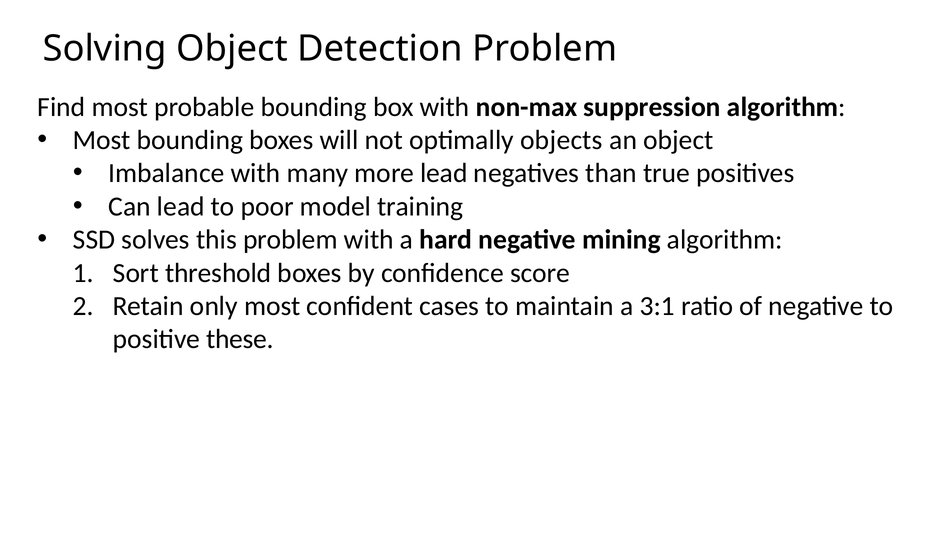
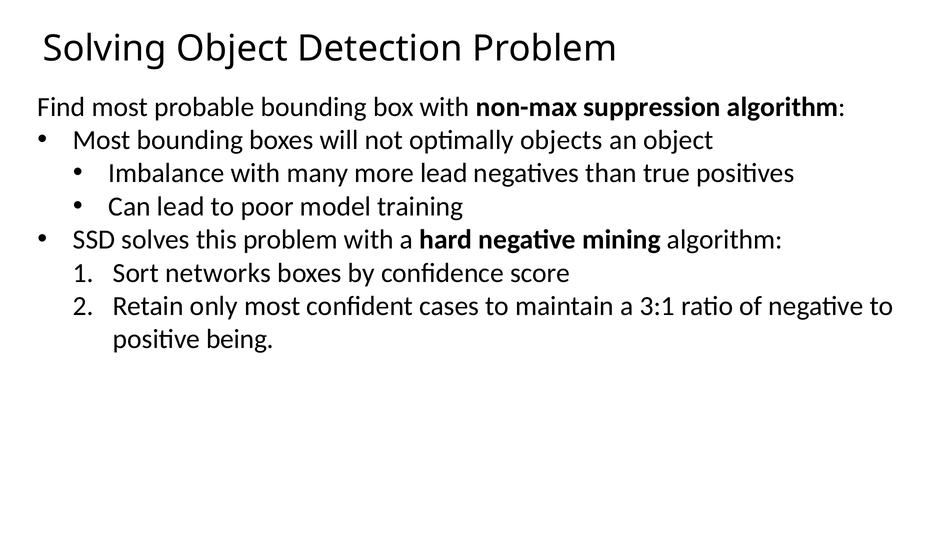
threshold: threshold -> networks
these: these -> being
